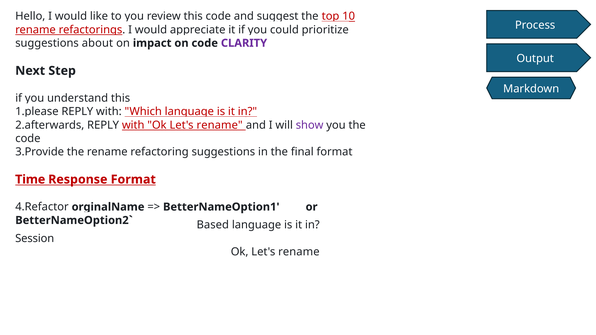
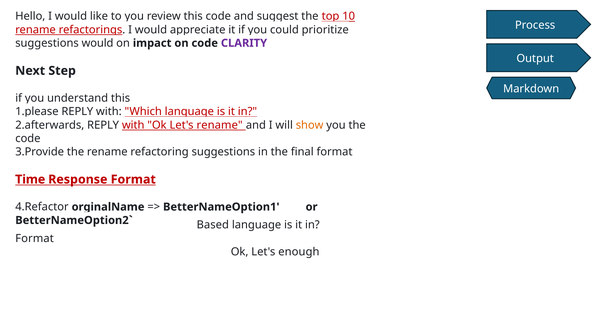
suggestions about: about -> would
show colour: purple -> orange
Session at (35, 239): Session -> Format
rename at (299, 252): rename -> enough
